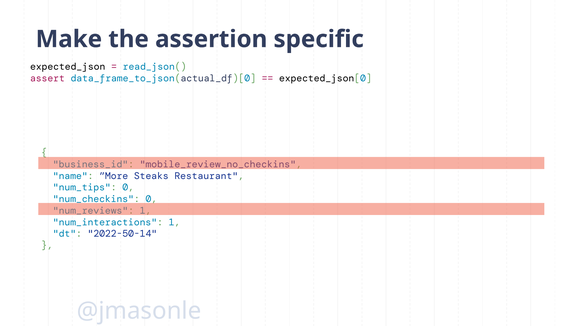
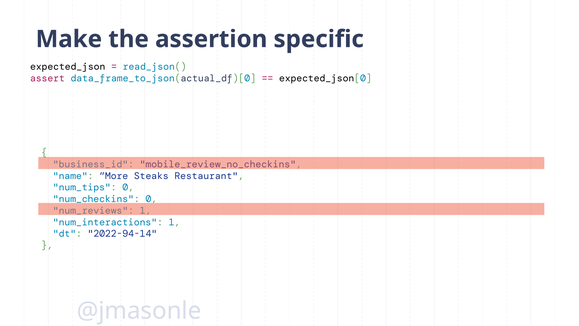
2022-50-14: 2022-50-14 -> 2022-94-14
